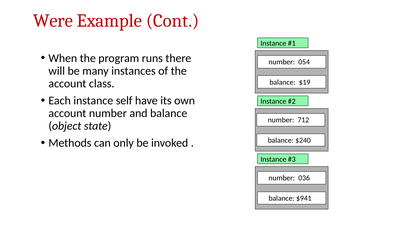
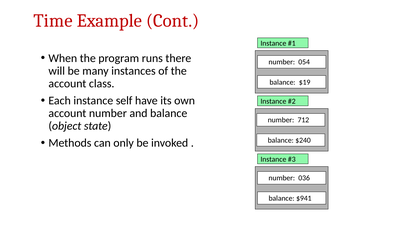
Were: Were -> Time
